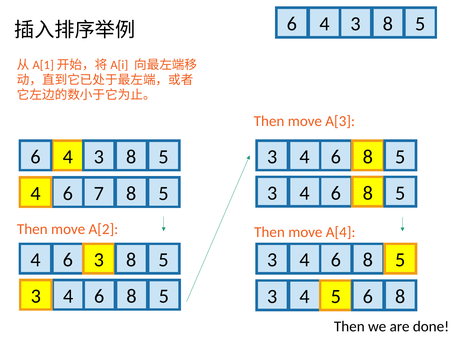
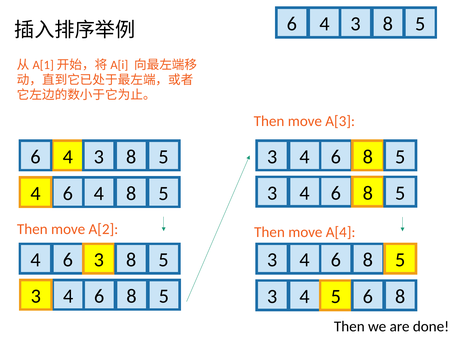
4 7: 7 -> 4
